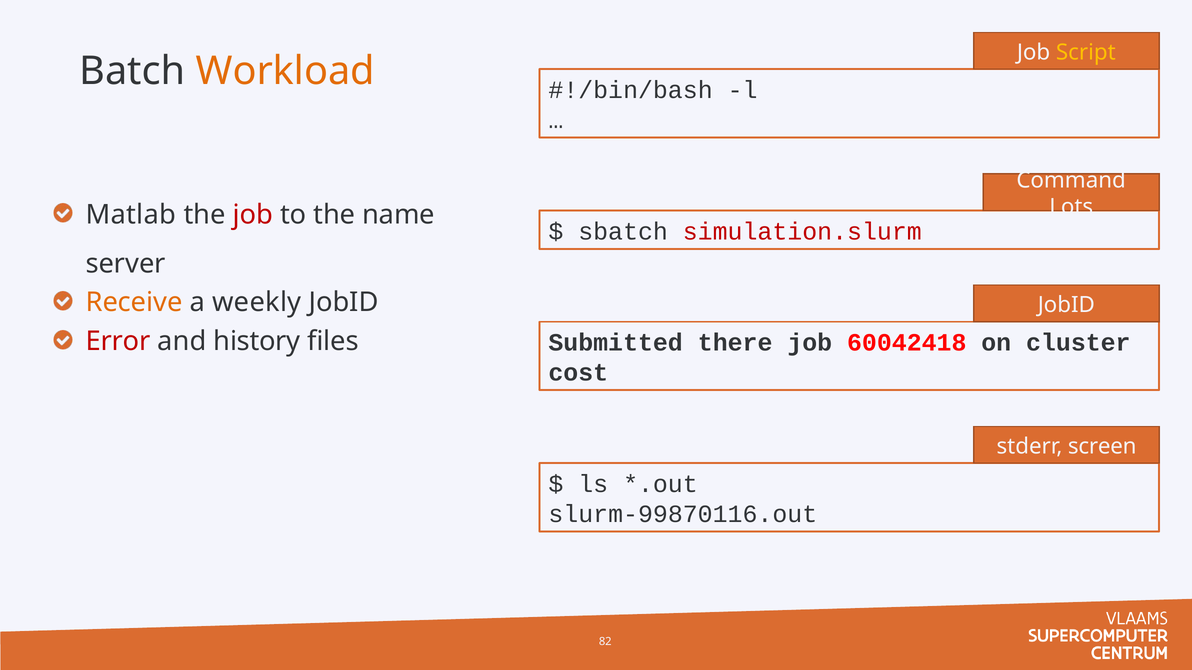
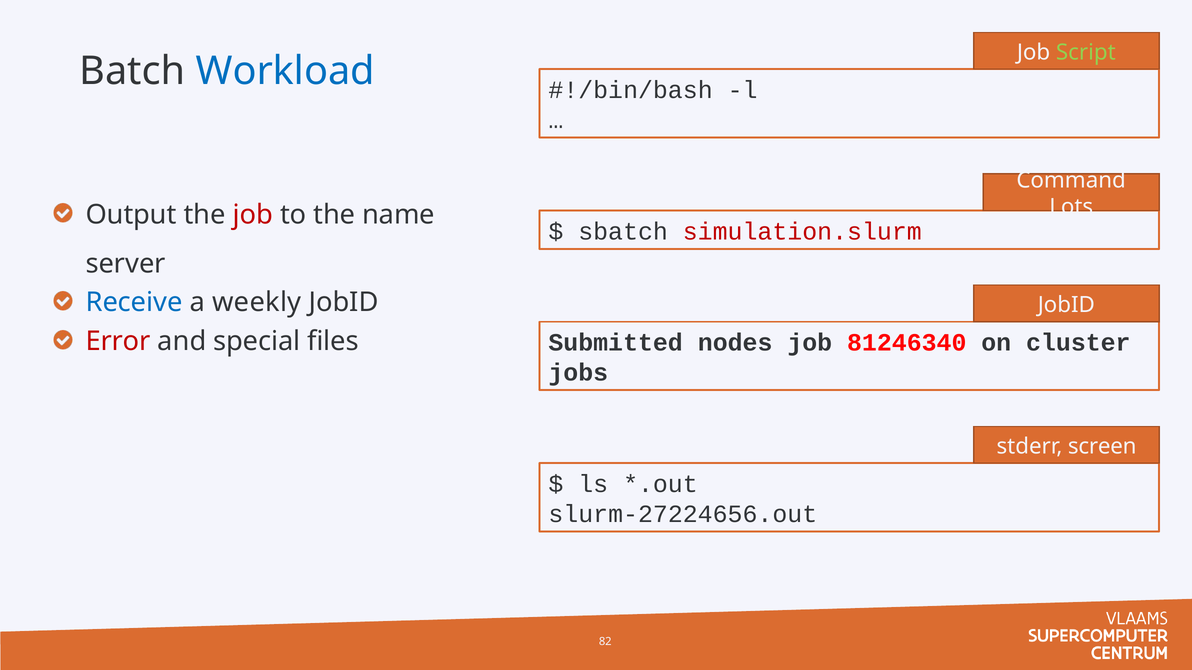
Script colour: yellow -> light green
Workload colour: orange -> blue
Matlab: Matlab -> Output
Receive colour: orange -> blue
there: there -> nodes
60042418: 60042418 -> 81246340
history: history -> special
cost: cost -> jobs
slurm-99870116.out: slurm-99870116.out -> slurm-27224656.out
